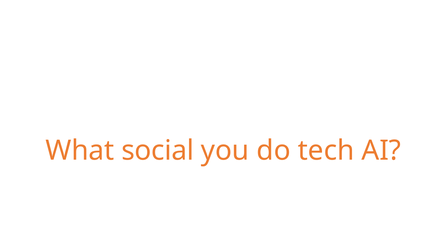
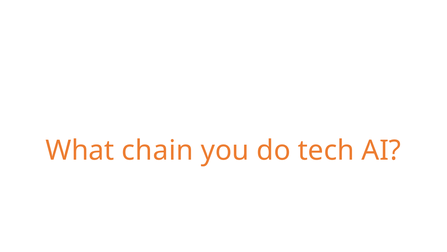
social: social -> chain
